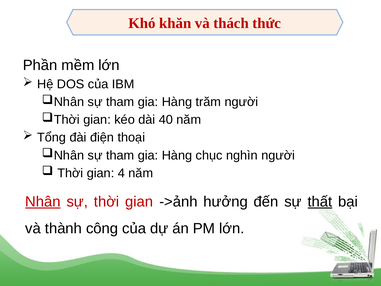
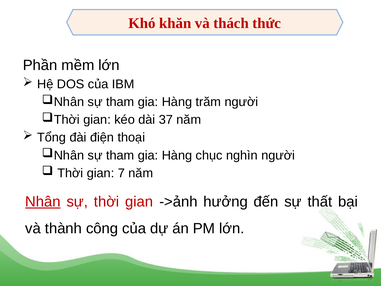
40: 40 -> 37
4: 4 -> 7
thất underline: present -> none
